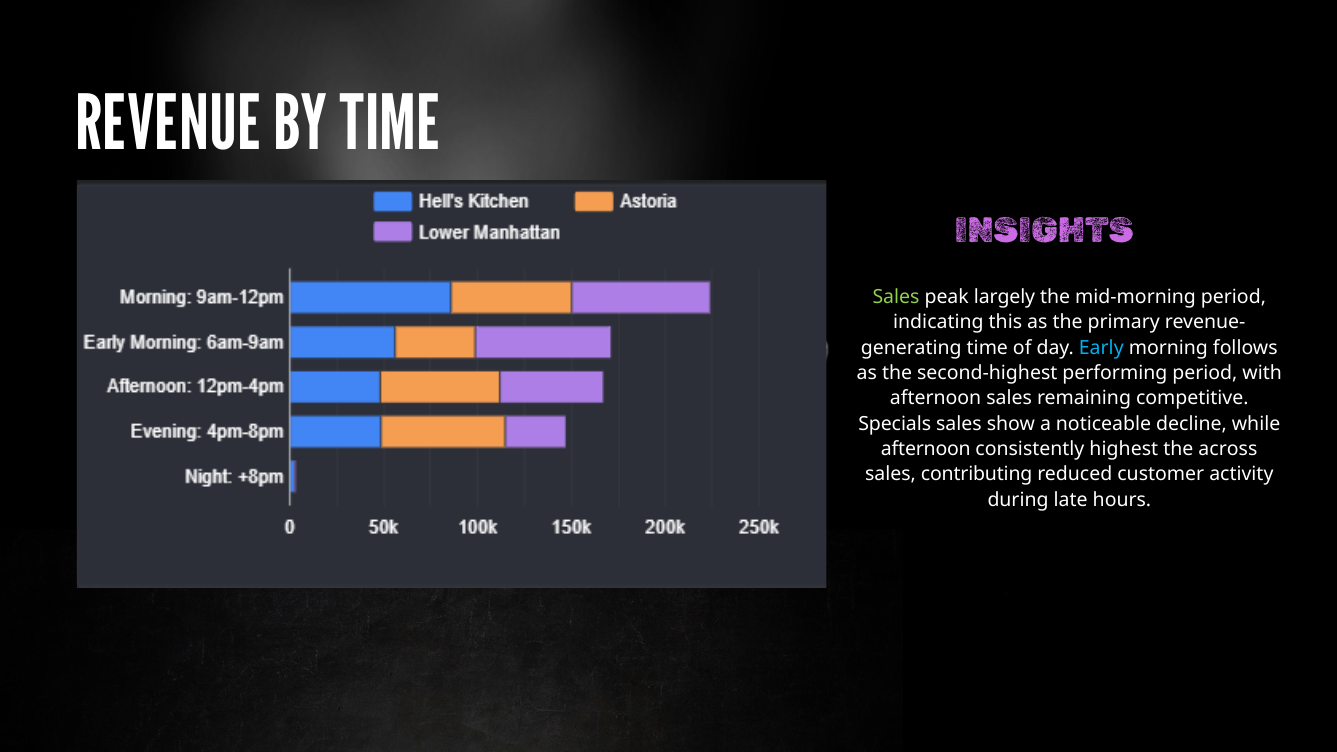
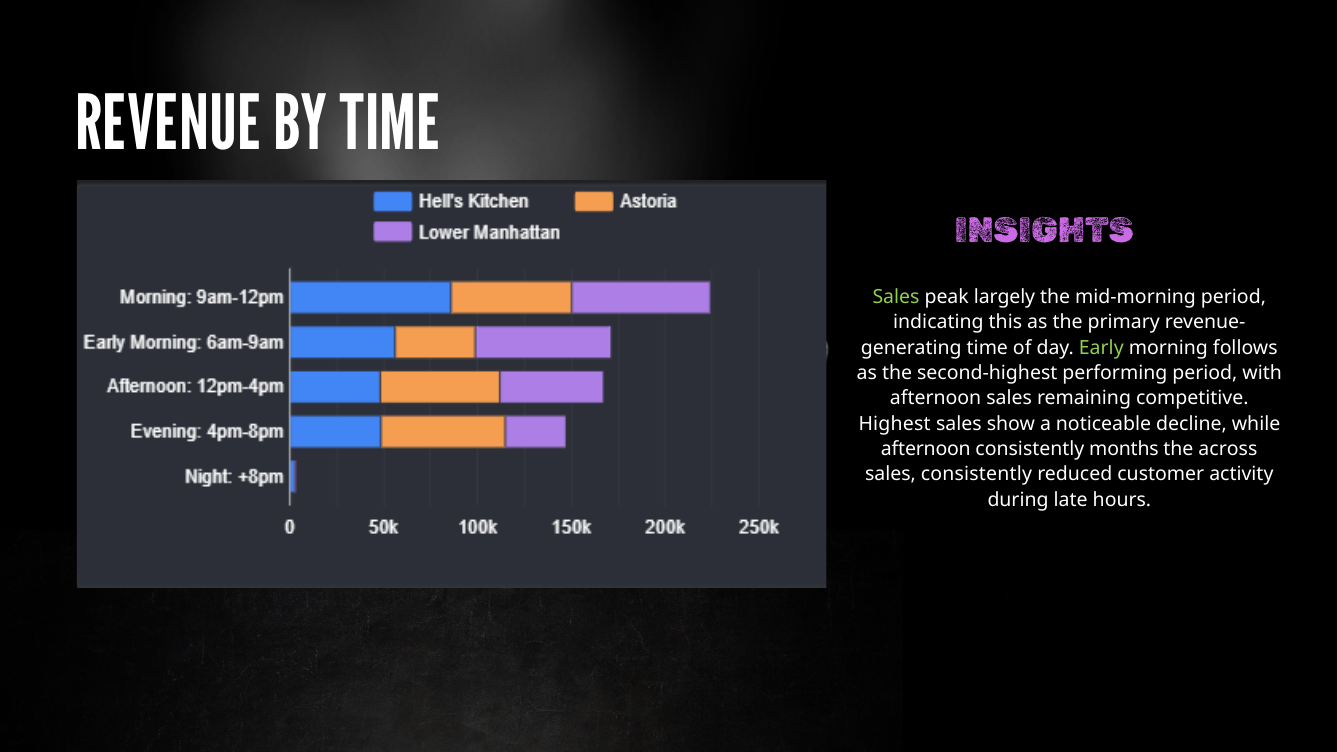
Early colour: light blue -> light green
Specials: Specials -> Highest
highest: highest -> months
sales contributing: contributing -> consistently
